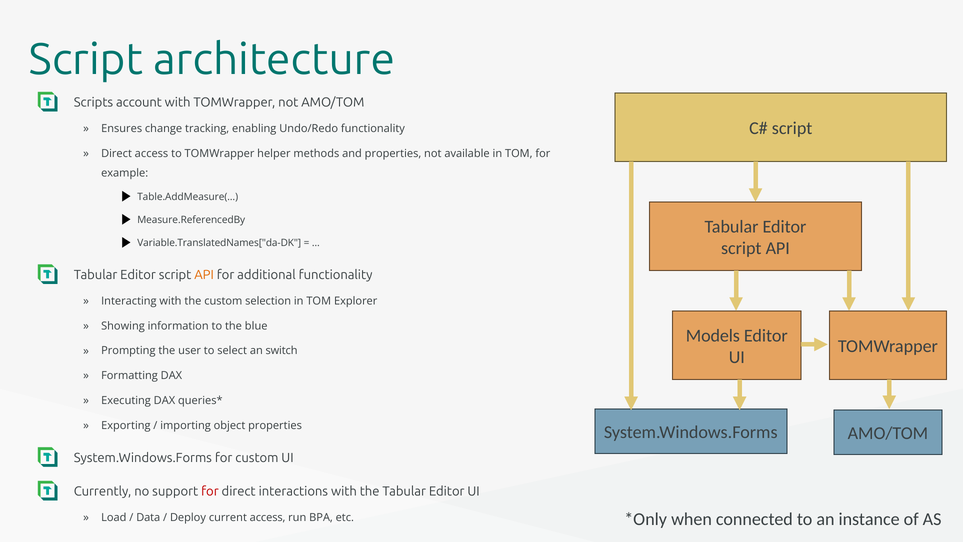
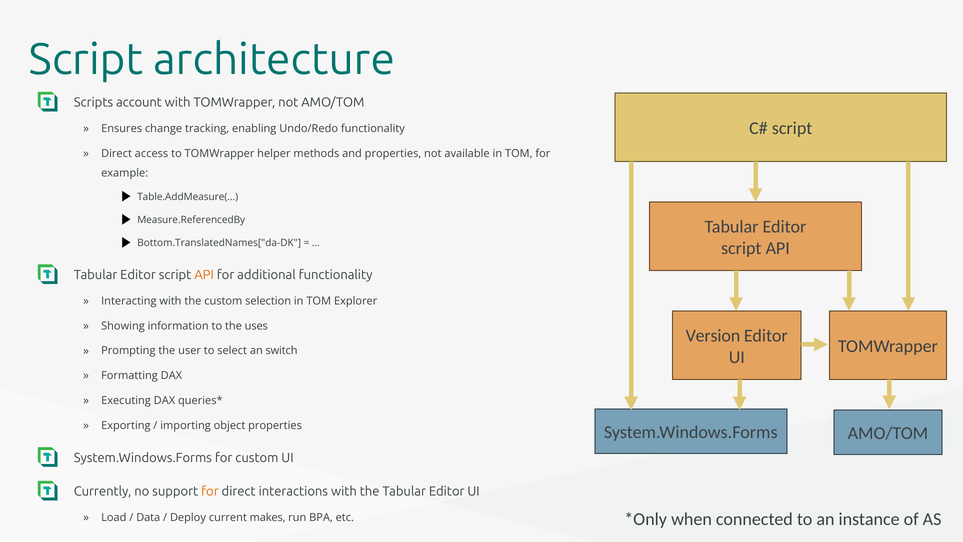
Variable.TranslatedNames["da-DK: Variable.TranslatedNames["da-DK -> Bottom.TranslatedNames["da-DK
blue: blue -> uses
Models: Models -> Version
for at (210, 491) colour: red -> orange
current access: access -> makes
